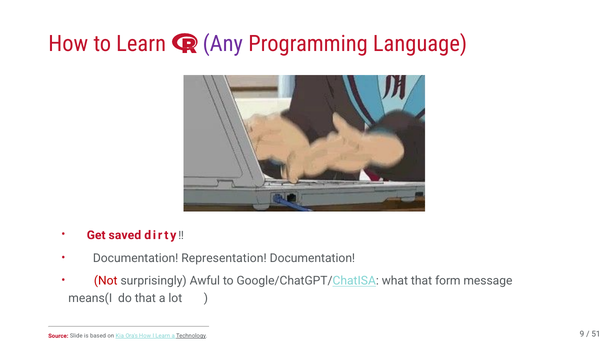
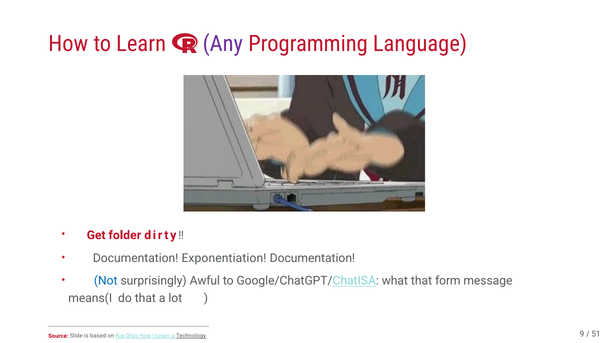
saved: saved -> folder
Representation: Representation -> Exponentiation
Not colour: red -> blue
